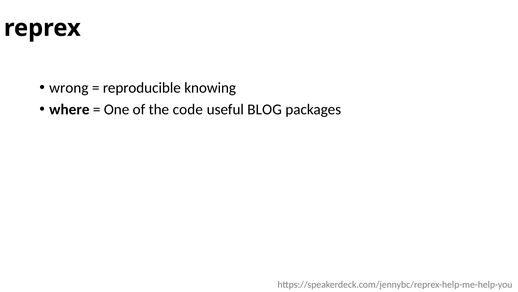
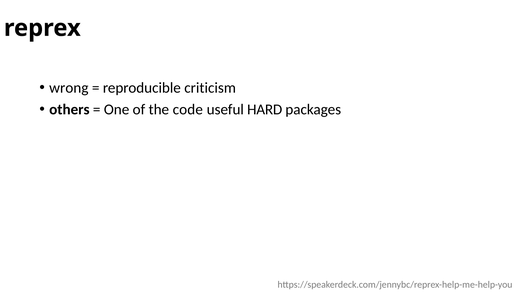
knowing: knowing -> criticism
where: where -> others
BLOG: BLOG -> HARD
